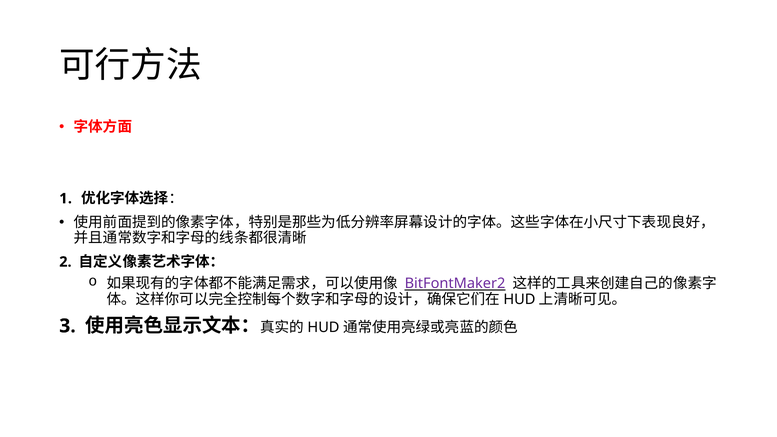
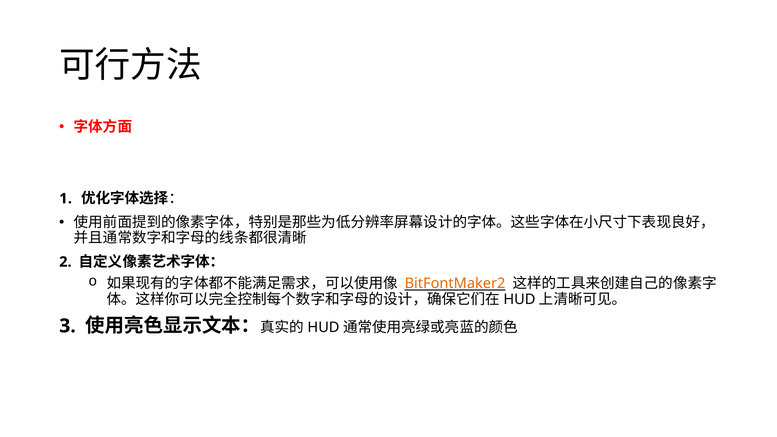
BitFontMaker2 colour: purple -> orange
